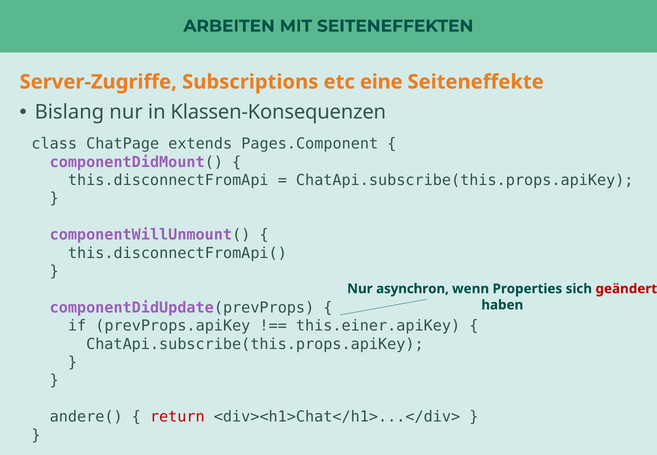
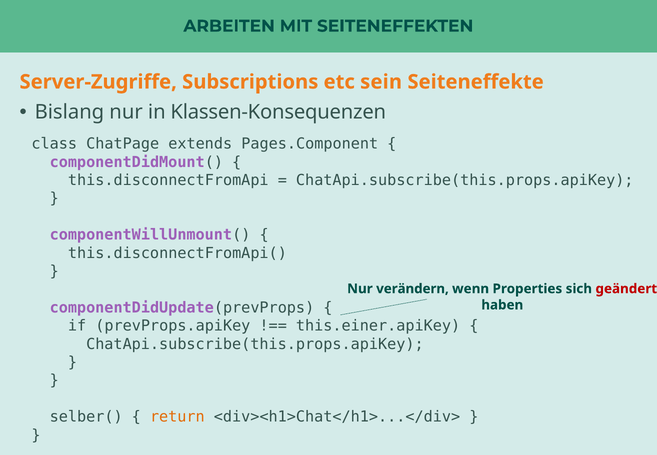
eine: eine -> sein
asynchron: asynchron -> verändern
andere(: andere( -> selber(
return colour: red -> orange
